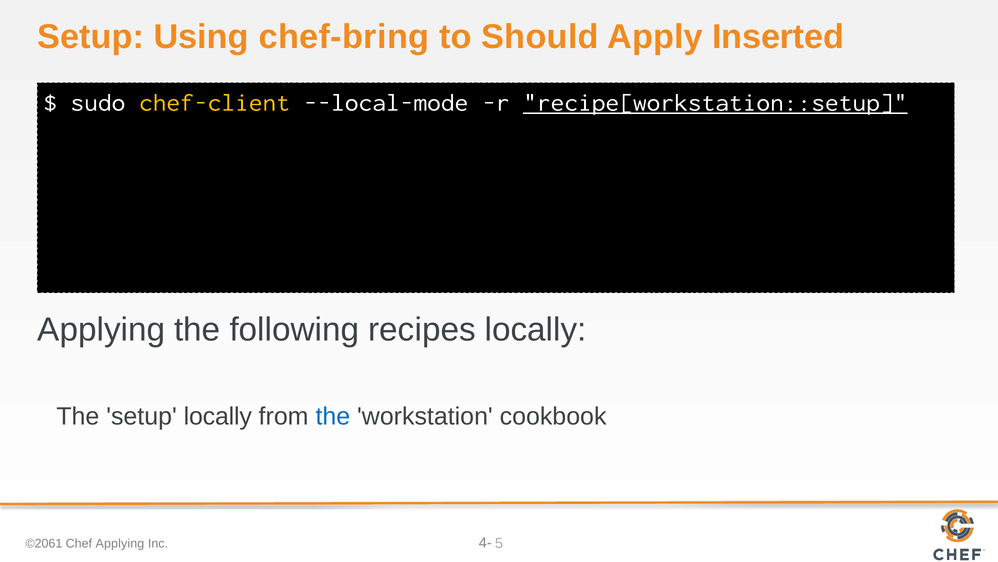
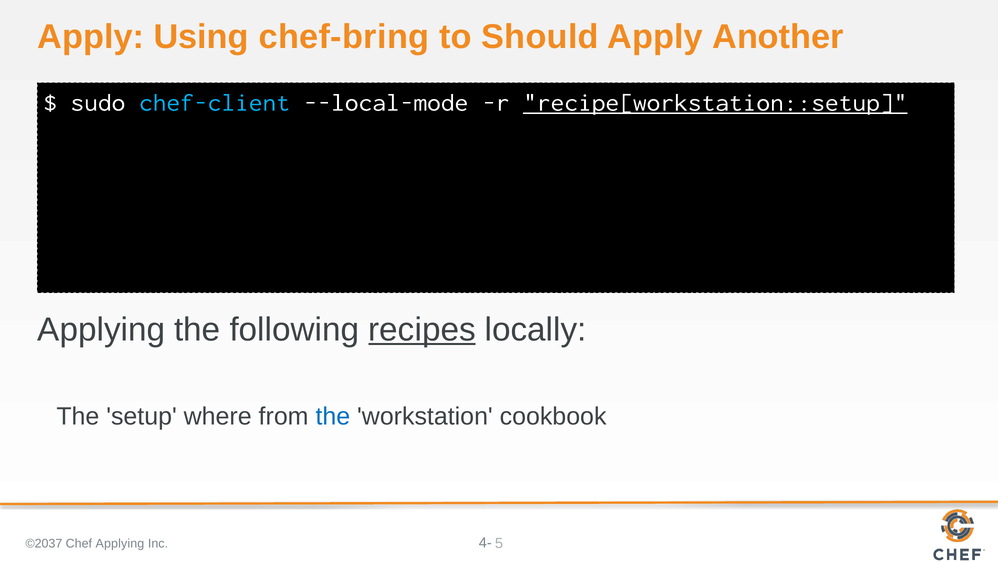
Setup at (91, 37): Setup -> Apply
Inserted: Inserted -> Another
chef-client colour: yellow -> light blue
recipes underline: none -> present
setup locally: locally -> where
©2061: ©2061 -> ©2037
